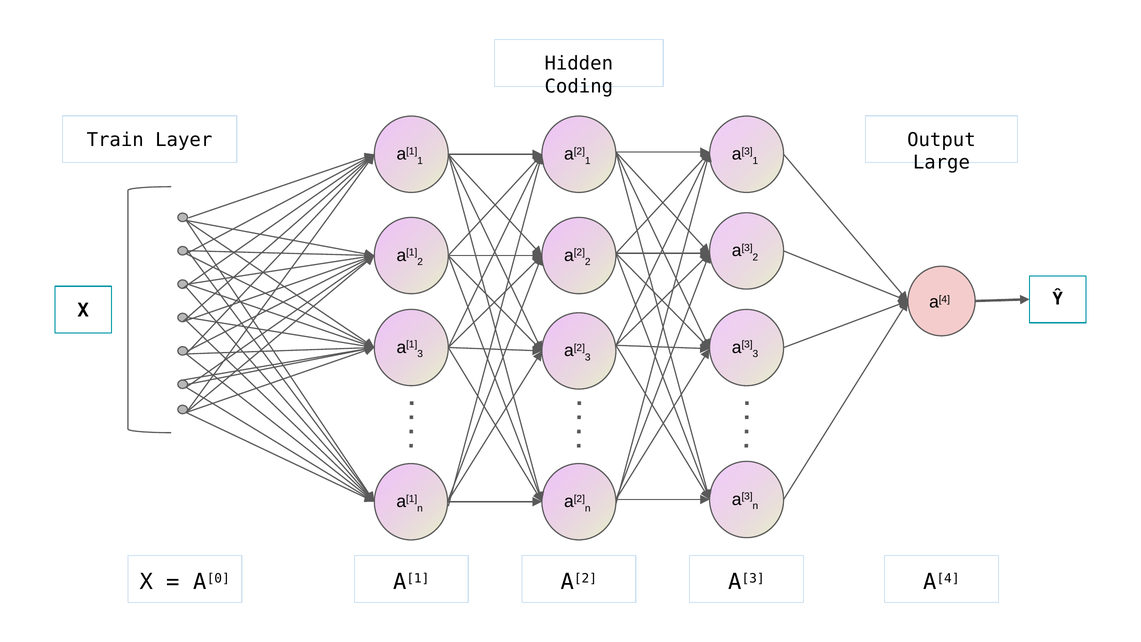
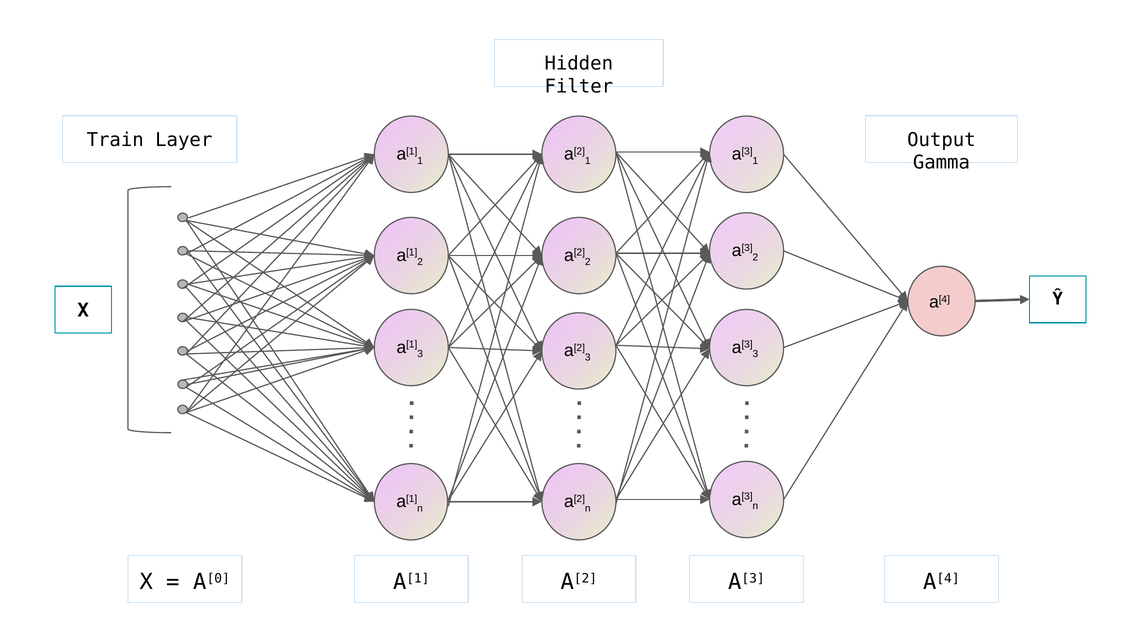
Coding: Coding -> Filter
Large: Large -> Gamma
